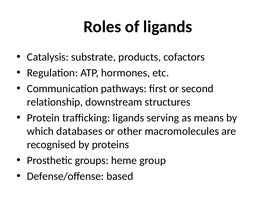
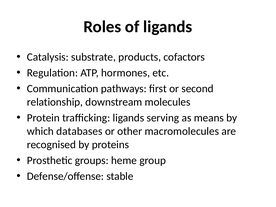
structures: structures -> molecules
based: based -> stable
